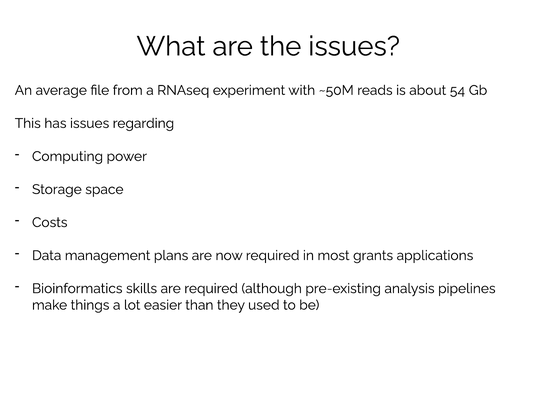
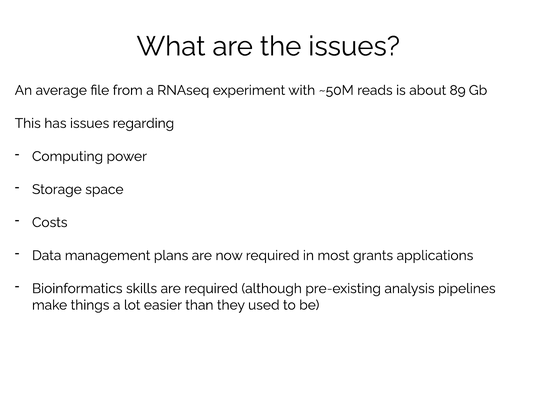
54: 54 -> 89
